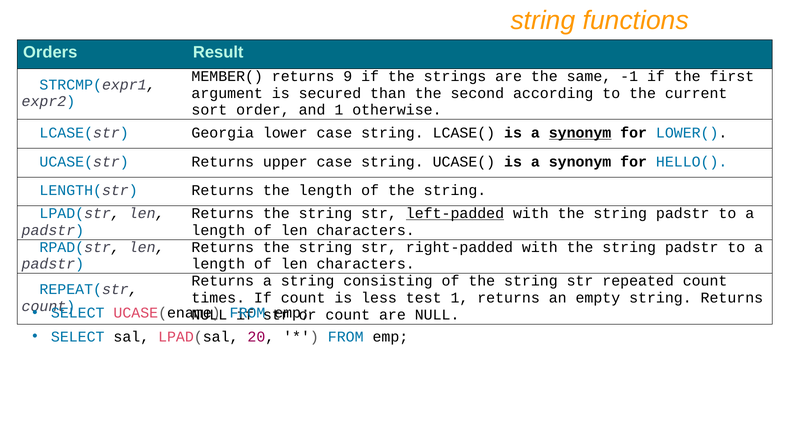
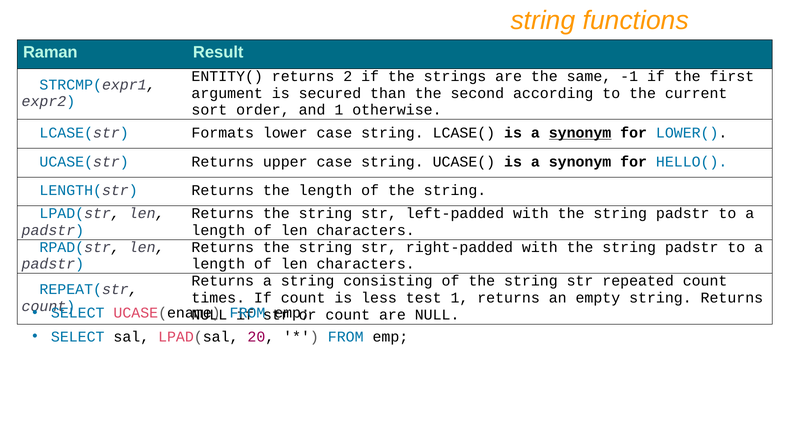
Orders: Orders -> Raman
MEMBER(: MEMBER( -> ENTITY(
9: 9 -> 2
Georgia: Georgia -> Formats
left-padded underline: present -> none
